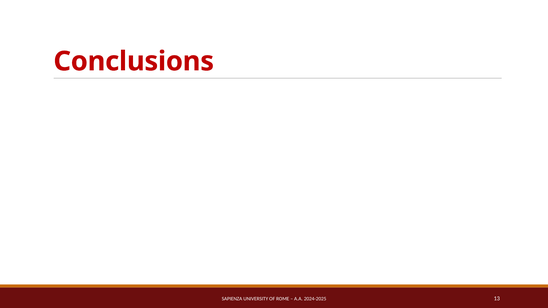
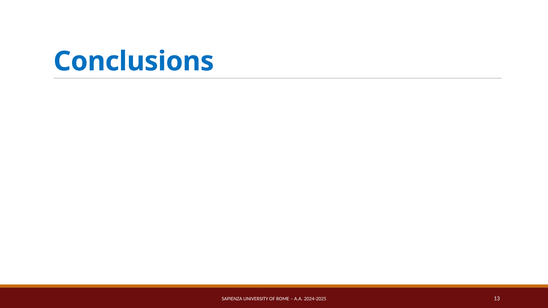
Conclusions colour: red -> blue
